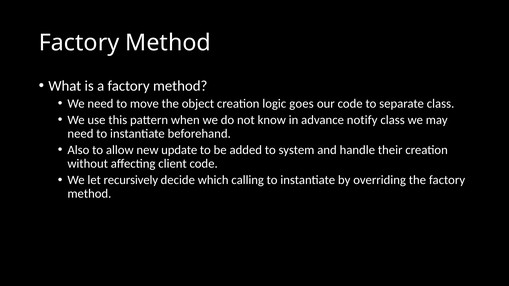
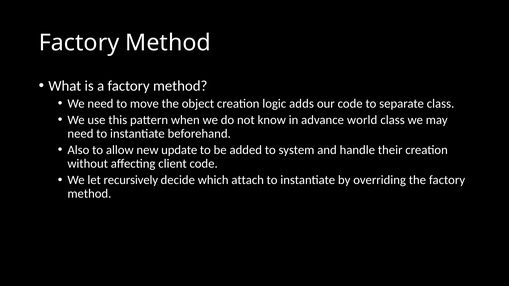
goes: goes -> adds
notify: notify -> world
calling: calling -> attach
